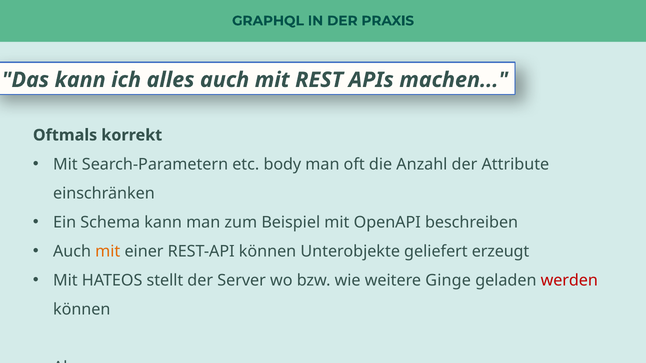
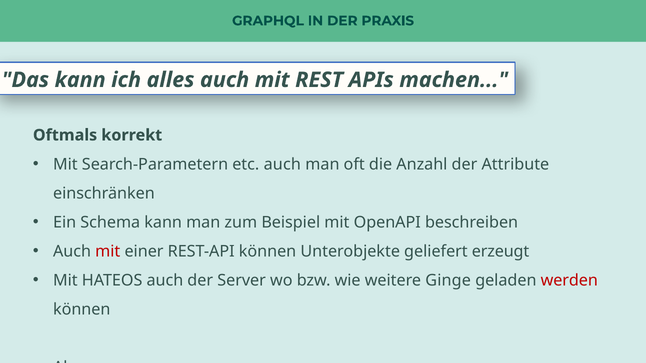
etc body: body -> auch
mit at (108, 252) colour: orange -> red
HATEOS stellt: stellt -> auch
